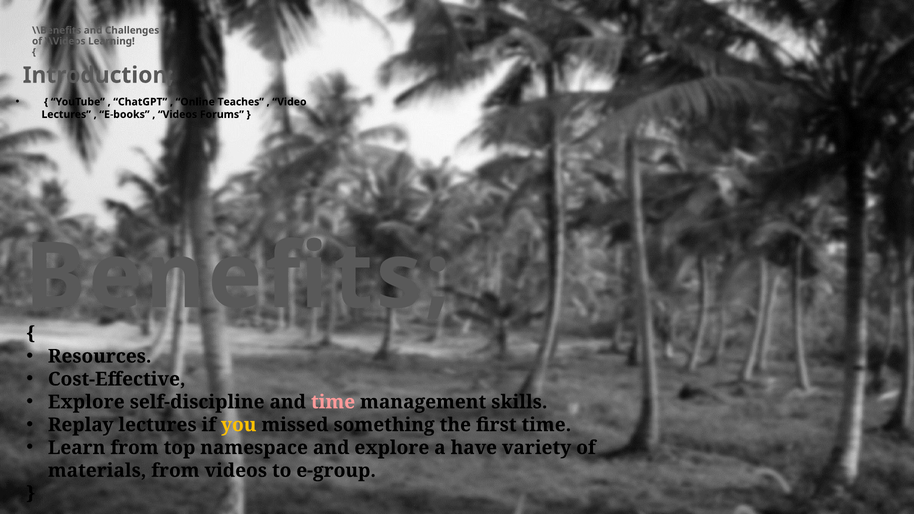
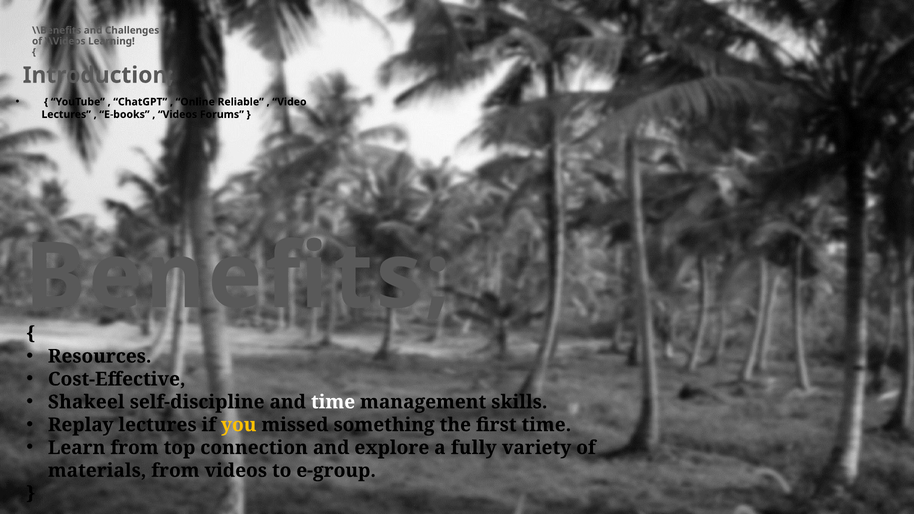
Teaches: Teaches -> Reliable
Explore at (86, 402): Explore -> Shakeel
time at (333, 402) colour: pink -> white
namespace: namespace -> connection
have: have -> fully
